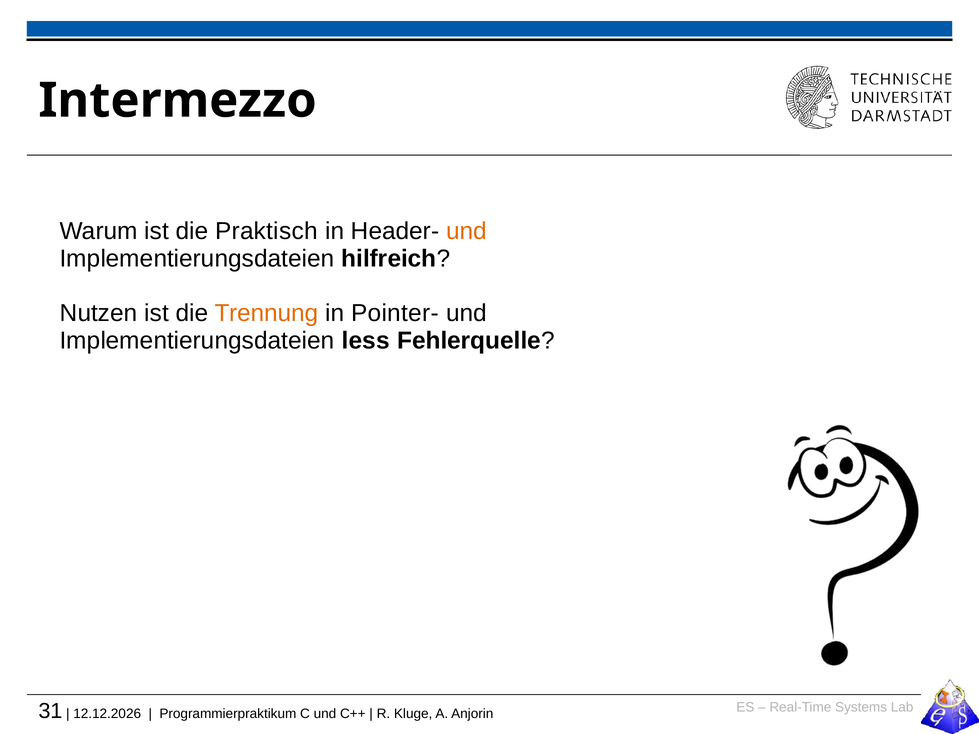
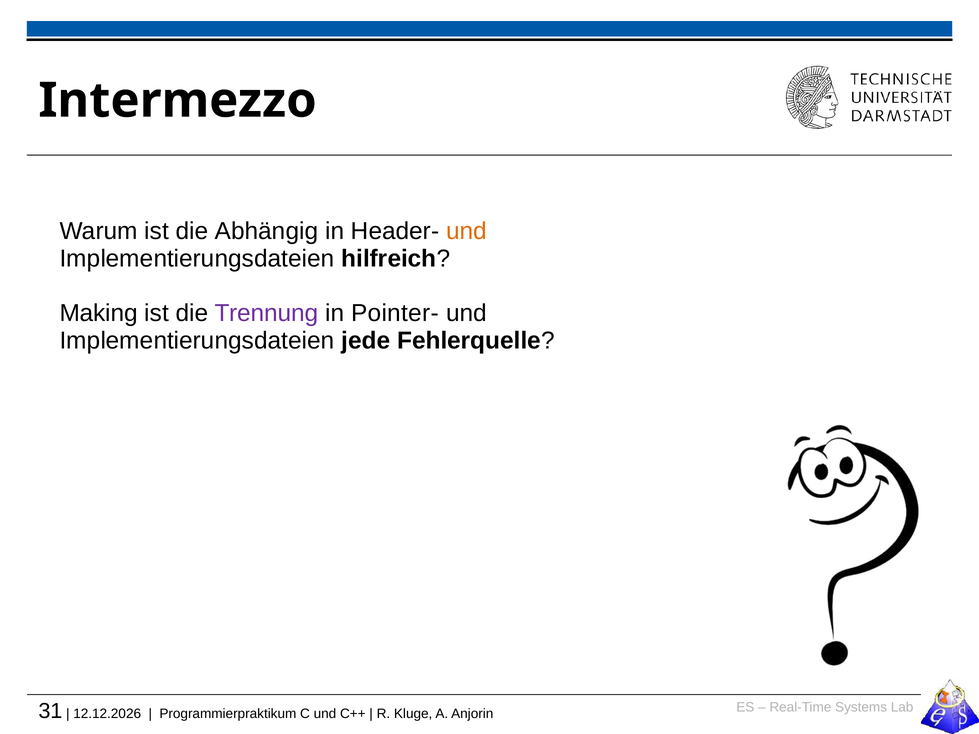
Praktisch: Praktisch -> Abhängig
Nutzen: Nutzen -> Making
Trennung colour: orange -> purple
less: less -> jede
